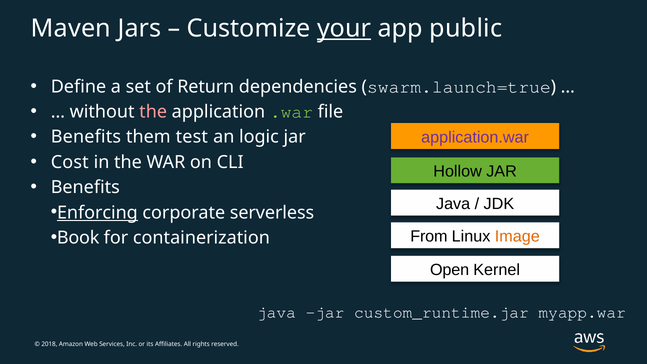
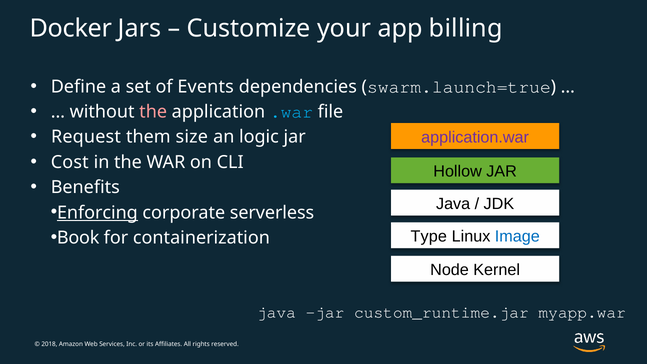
Maven: Maven -> Docker
your underline: present -> none
public: public -> billing
Return: Return -> Events
.war colour: light green -> light blue
Benefits at (86, 137): Benefits -> Request
test: test -> size
From: From -> Type
Image colour: orange -> blue
Open: Open -> Node
